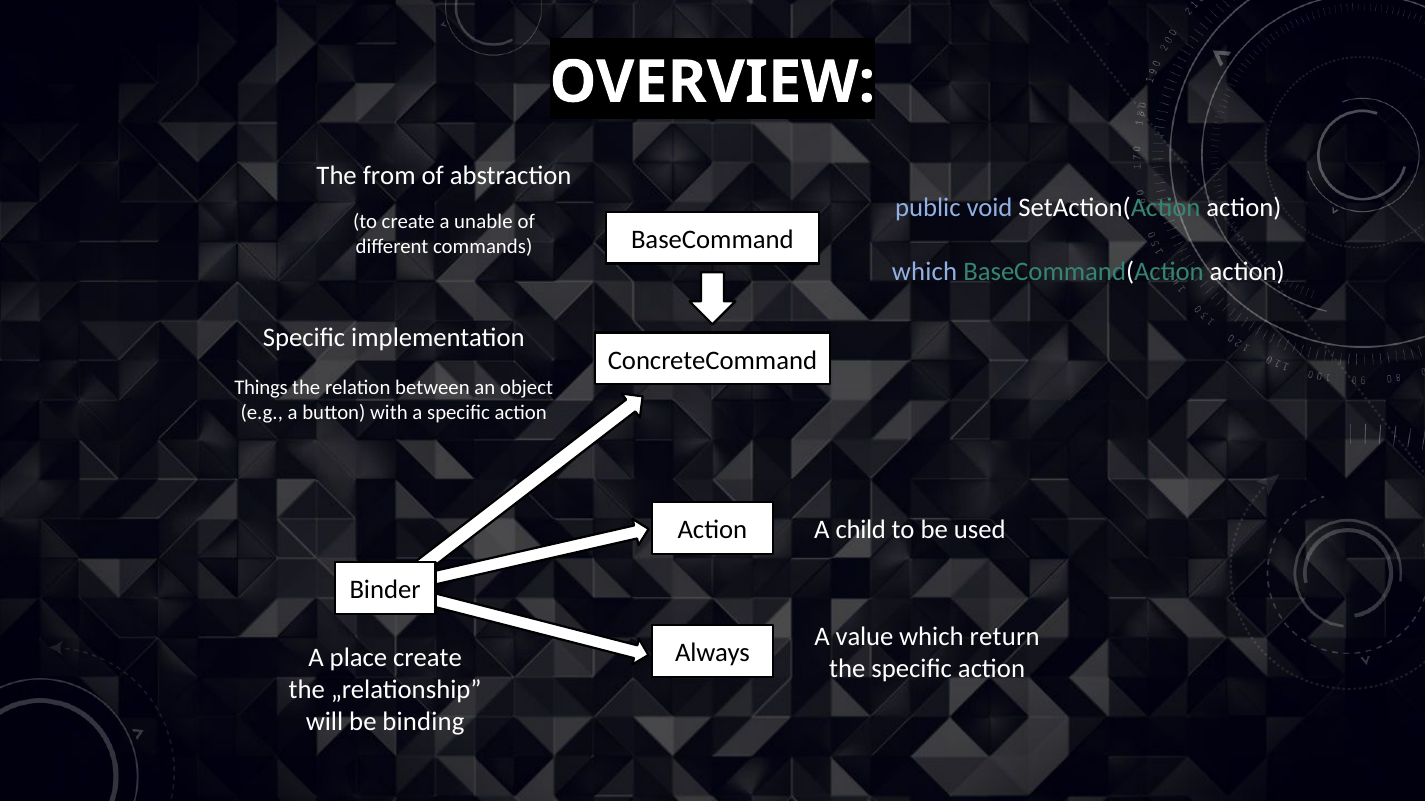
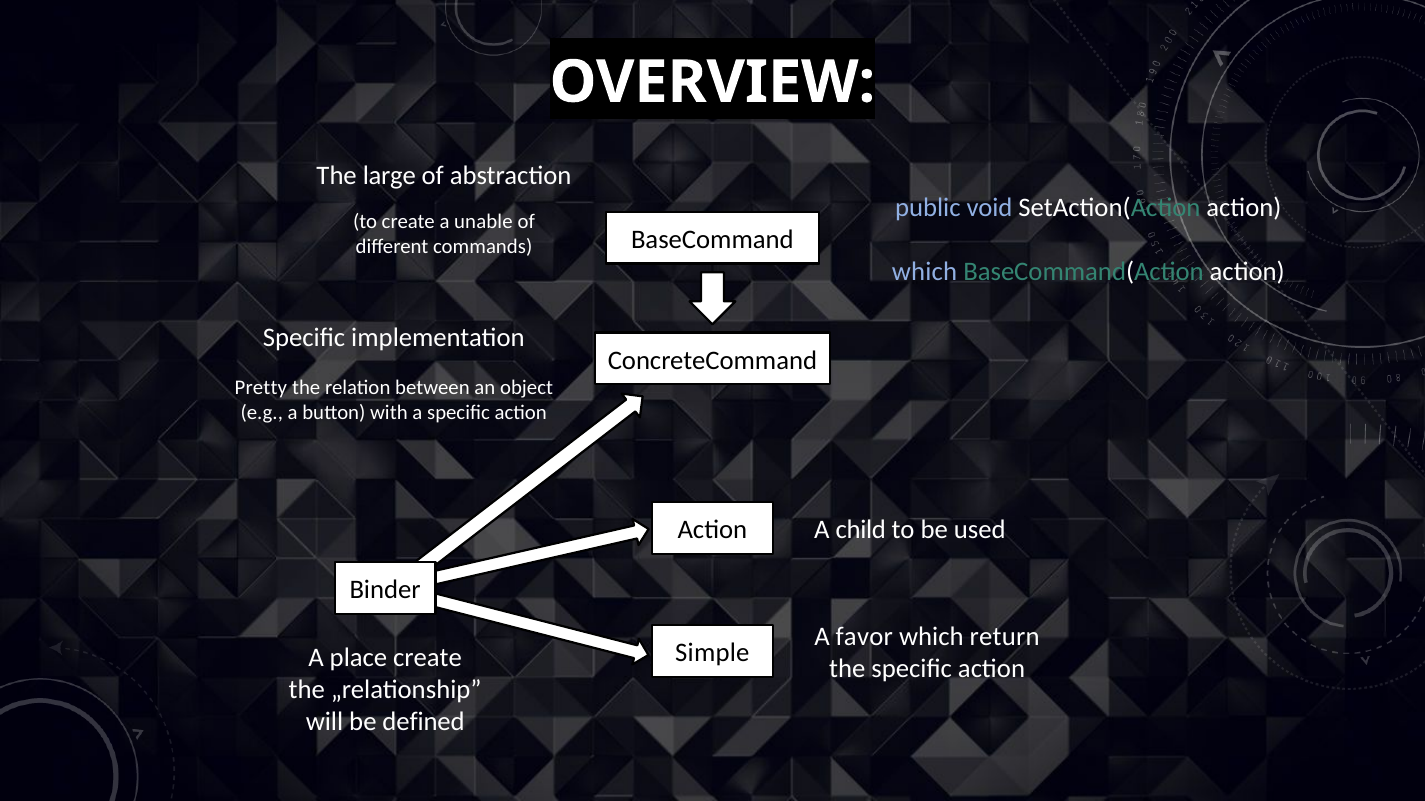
from: from -> large
Things: Things -> Pretty
value: value -> favor
Always: Always -> Simple
binding: binding -> defined
